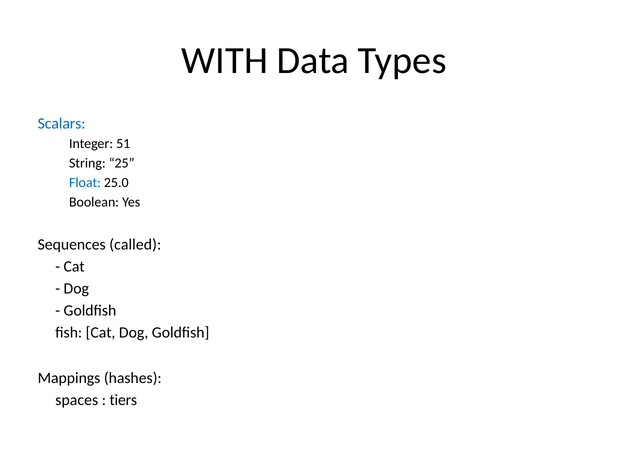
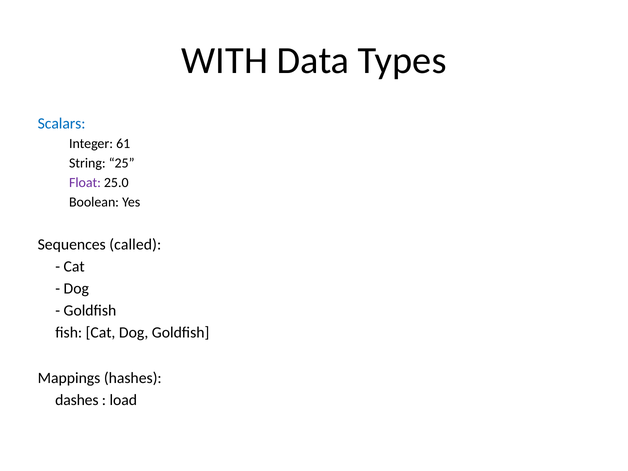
51: 51 -> 61
Float colour: blue -> purple
spaces: spaces -> dashes
tiers: tiers -> load
